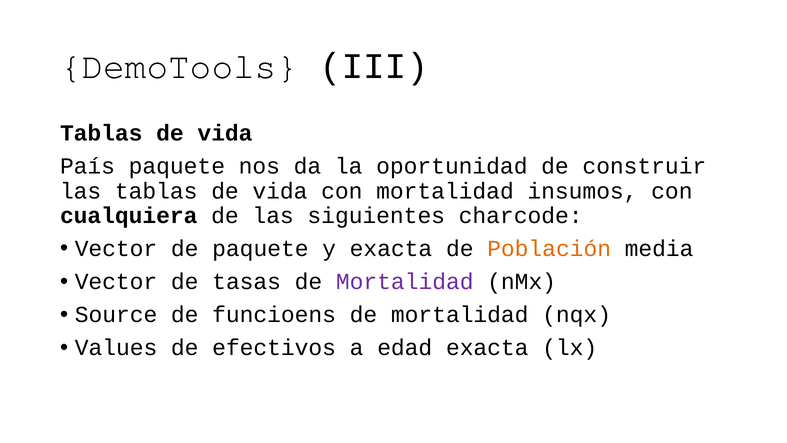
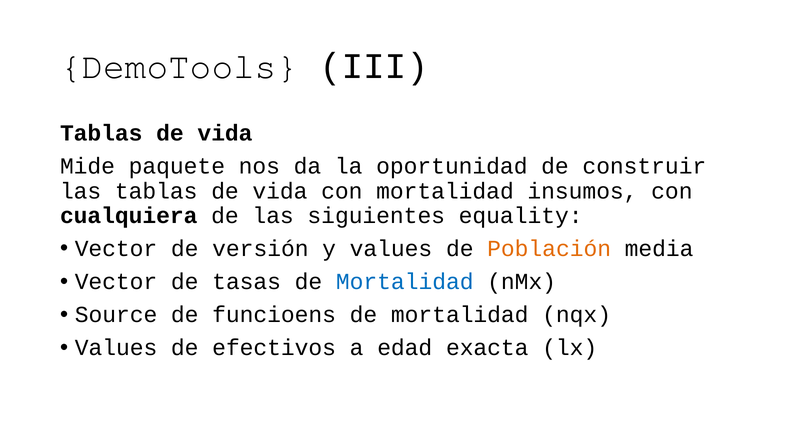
País: País -> Mide
charcode: charcode -> equality
de paquete: paquete -> versión
y exacta: exacta -> values
Mortalidad at (405, 282) colour: purple -> blue
